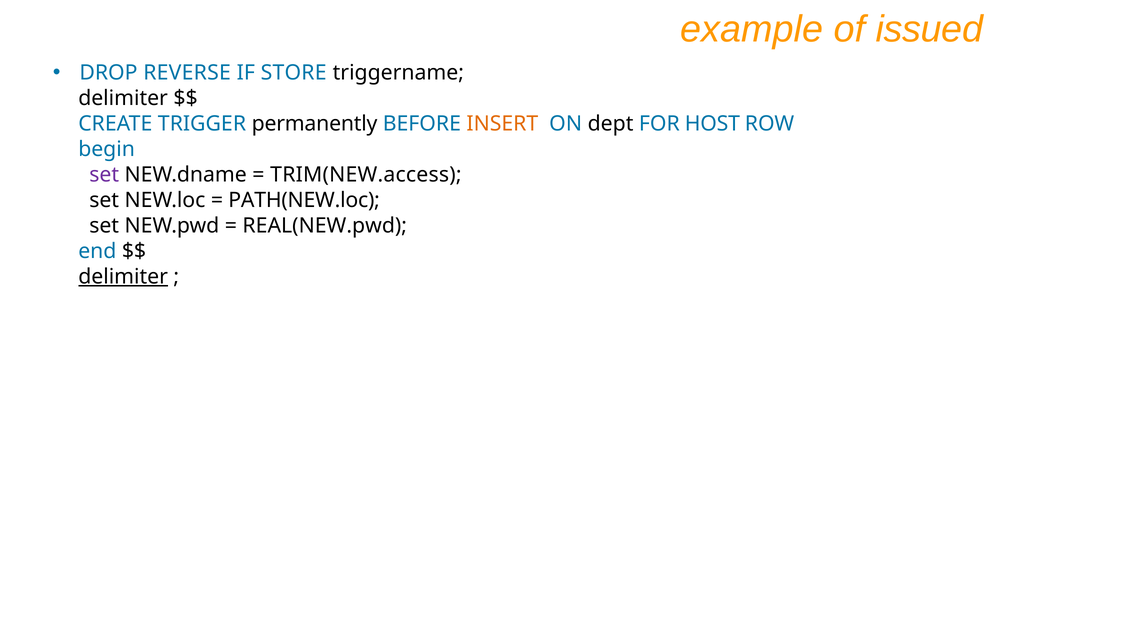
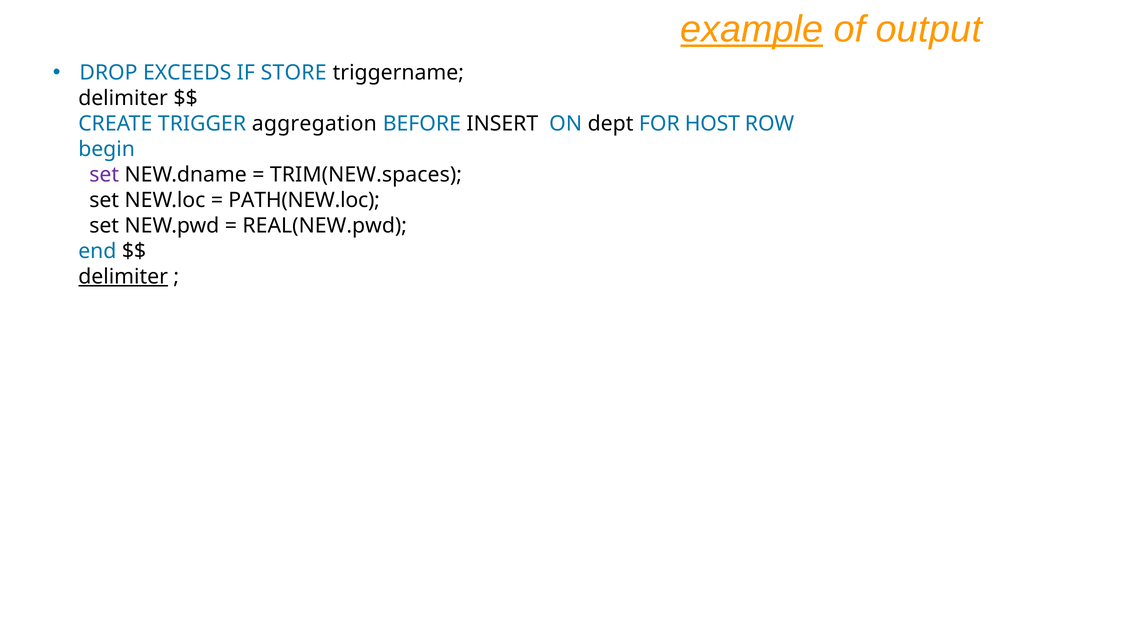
example underline: none -> present
issued: issued -> output
REVERSE: REVERSE -> EXCEEDS
permanently: permanently -> aggregation
INSERT colour: orange -> black
TRIM(NEW.access: TRIM(NEW.access -> TRIM(NEW.spaces
